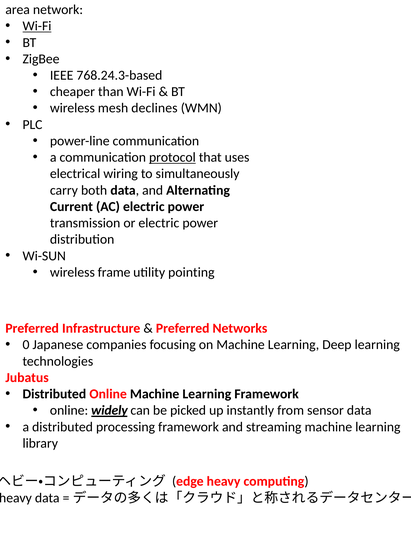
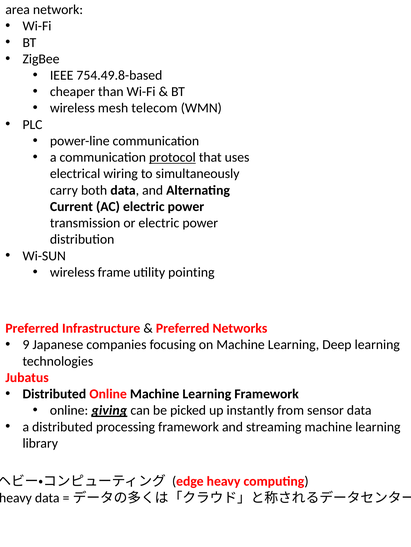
Wi-Fi at (37, 26) underline: present -> none
768.24.3-based: 768.24.3-based -> 754.49.8-based
declines: declines -> telecom
0: 0 -> 9
widely: widely -> giving
